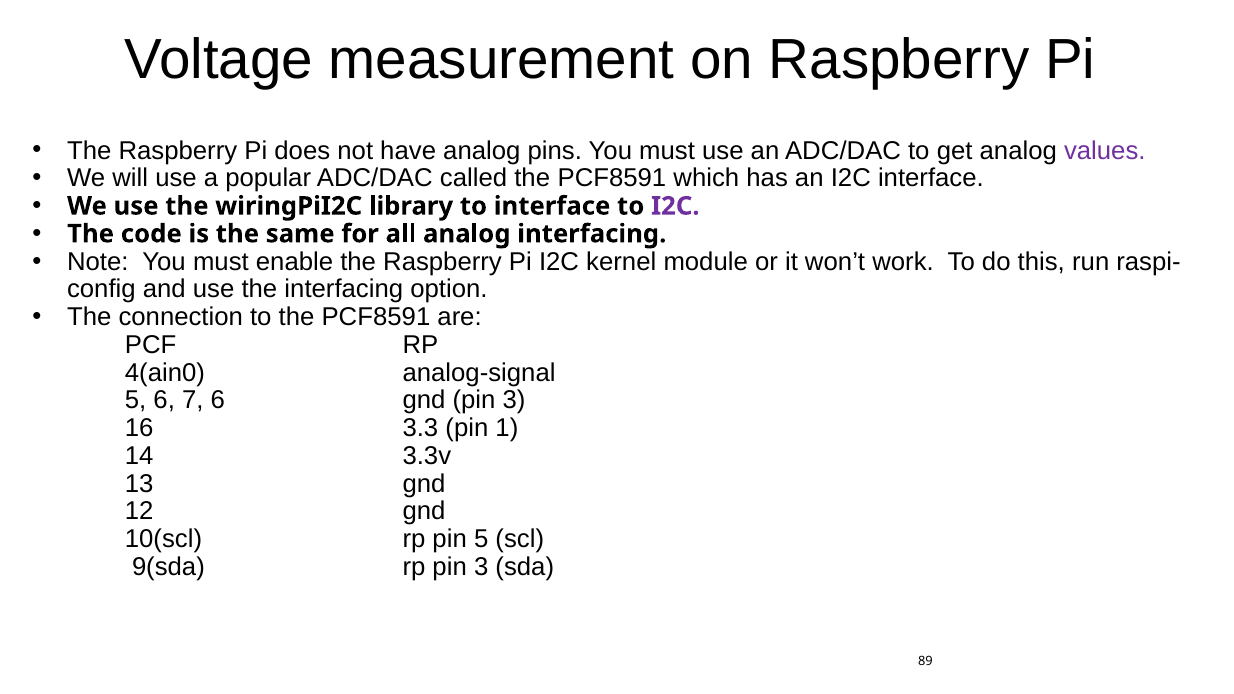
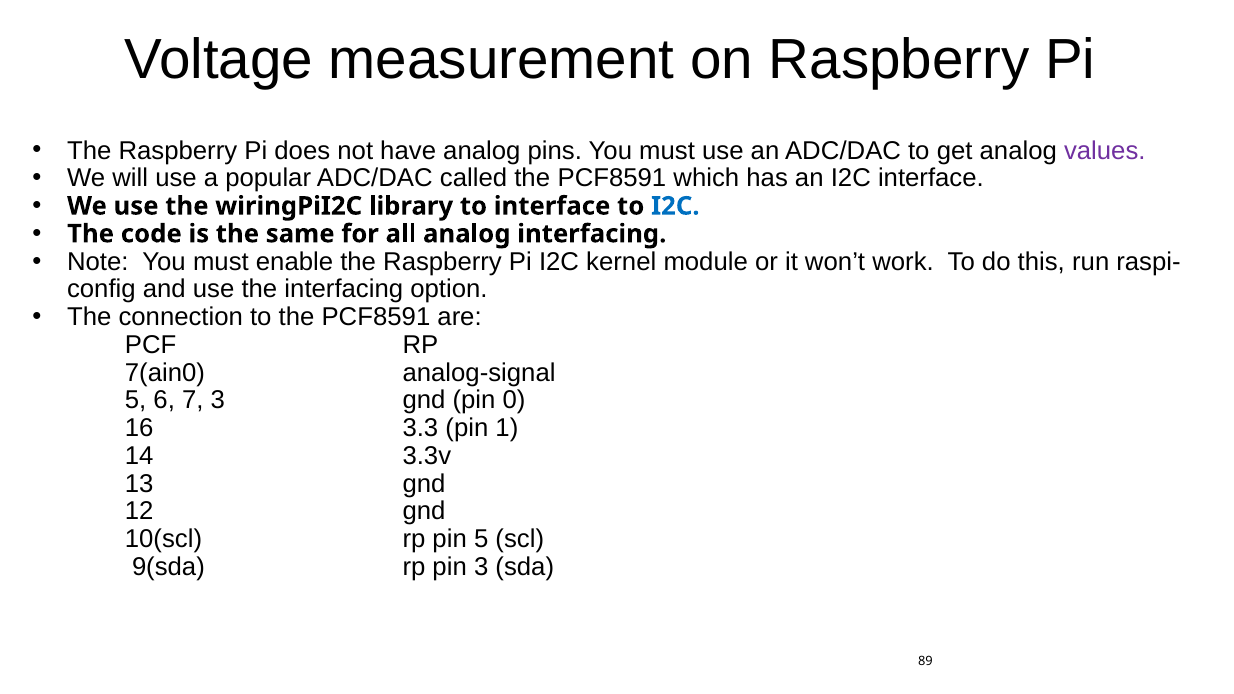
I2C at (675, 206) colour: purple -> blue
4(ain0: 4(ain0 -> 7(ain0
7 6: 6 -> 3
gnd pin 3: 3 -> 0
